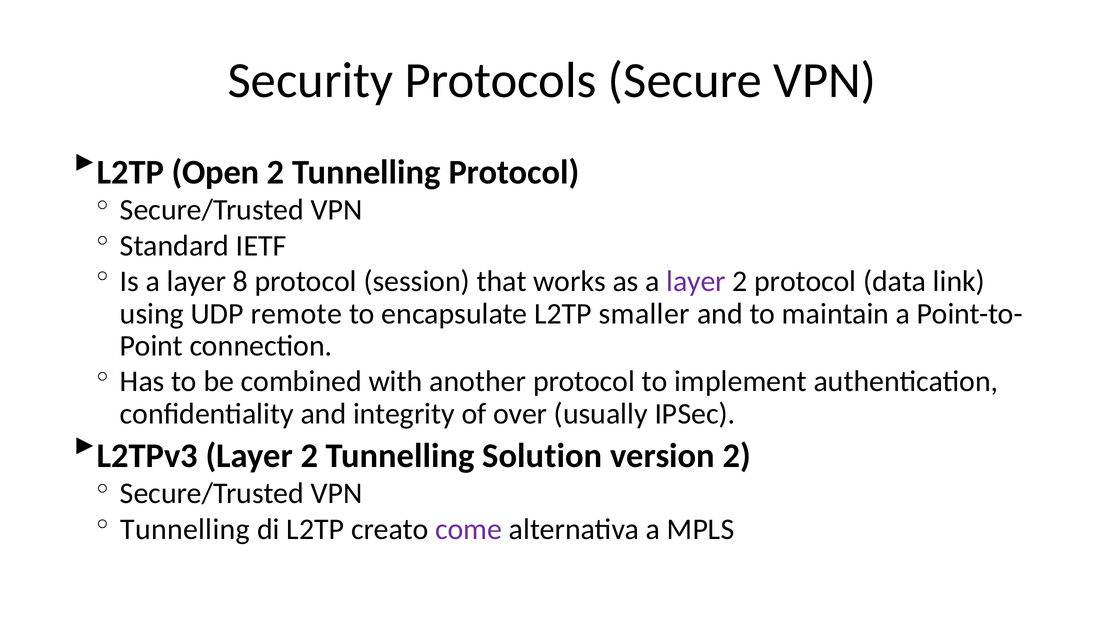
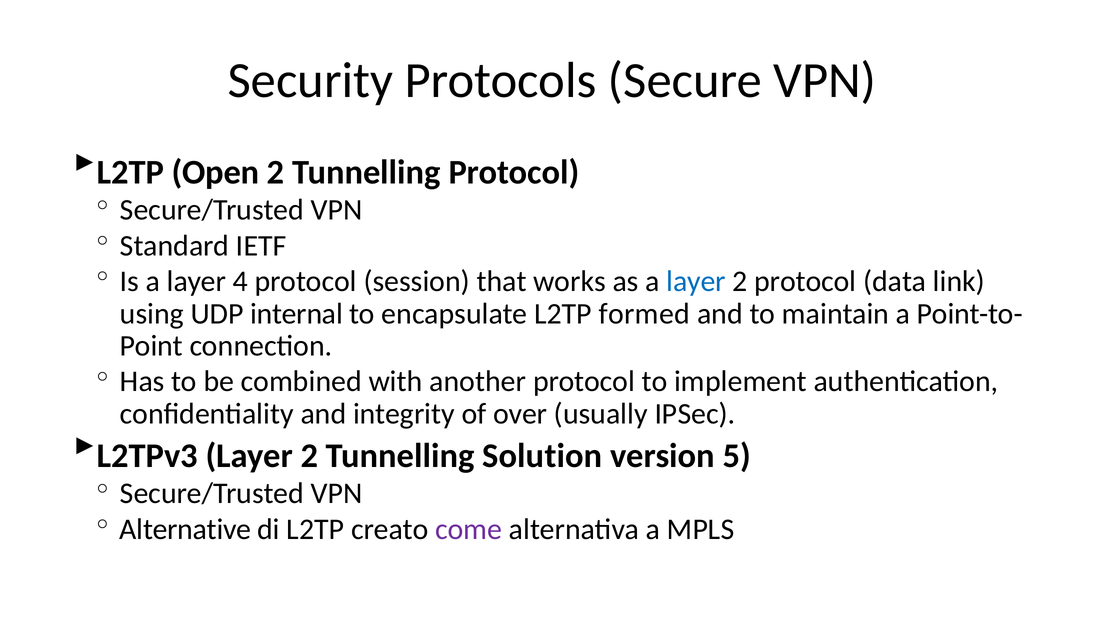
8: 8 -> 4
layer at (696, 281) colour: purple -> blue
remote: remote -> internal
smaller: smaller -> formed
version 2: 2 -> 5
Tunnelling at (185, 529): Tunnelling -> Alternative
